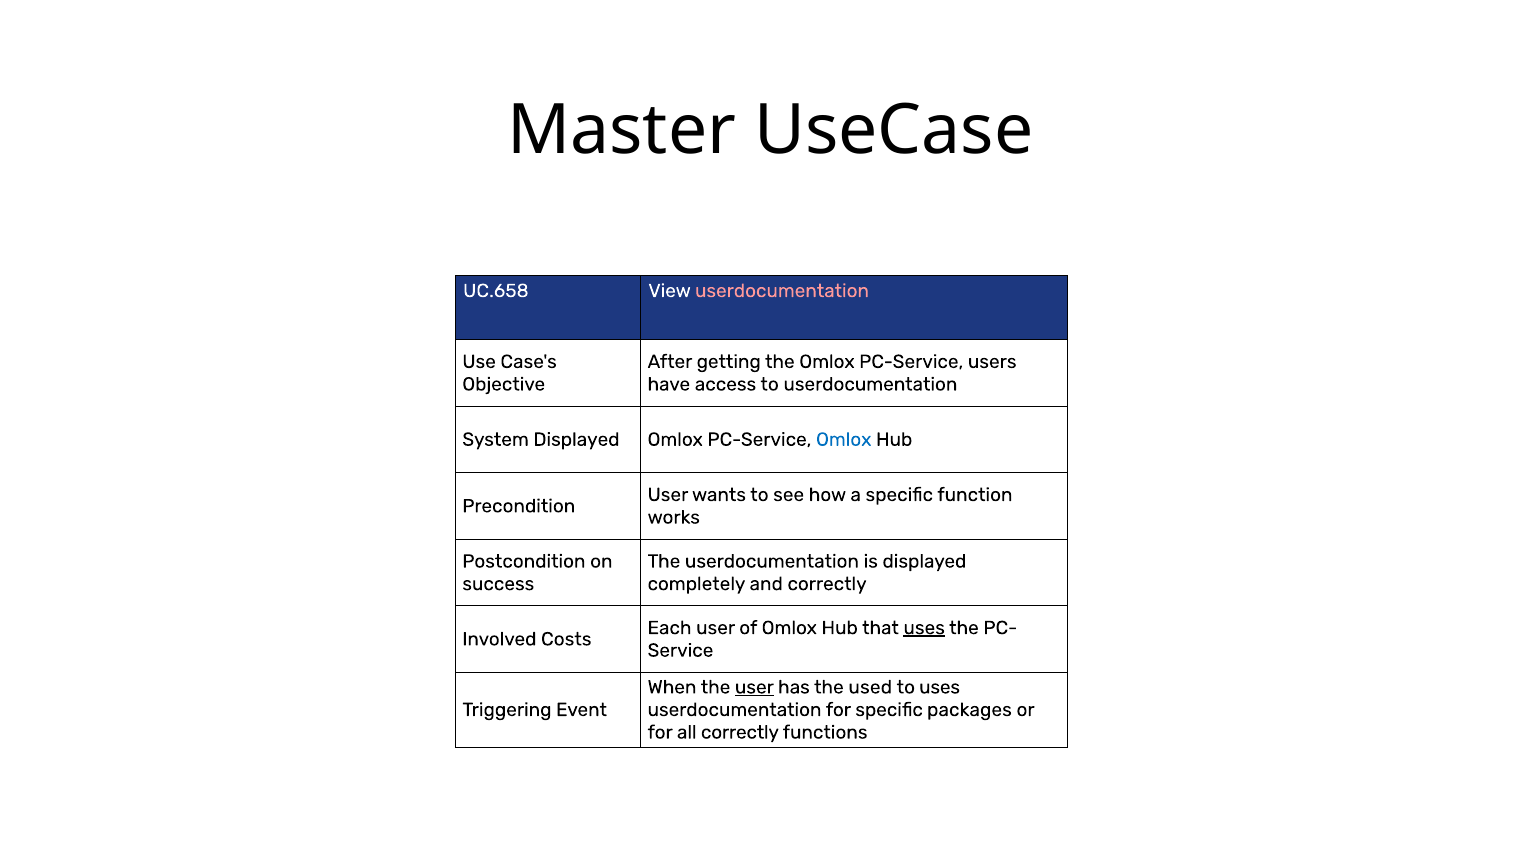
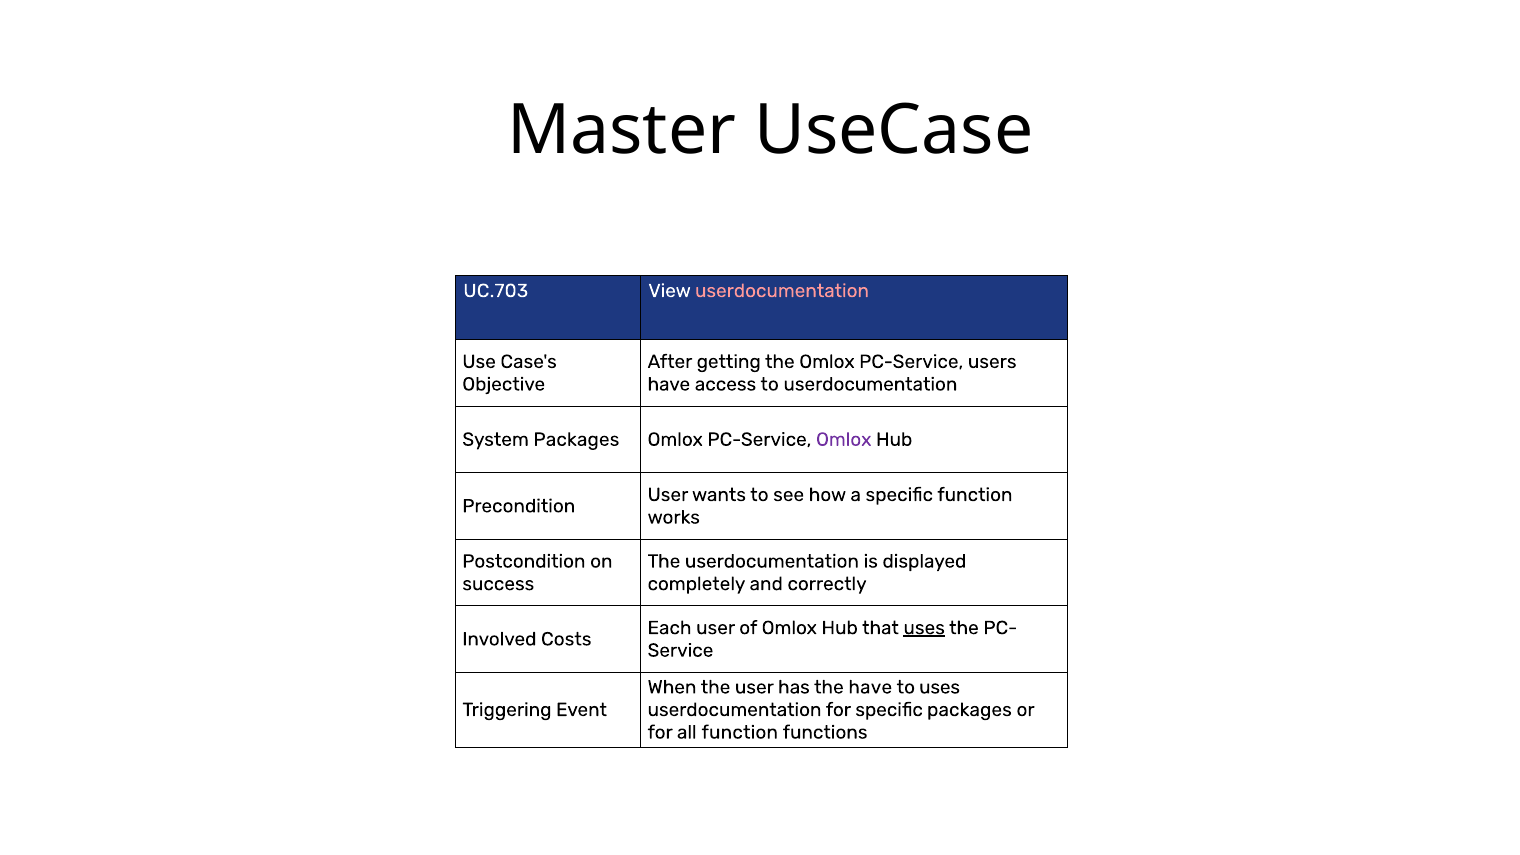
UC.658: UC.658 -> UC.703
System Displayed: Displayed -> Packages
Omlox at (844, 439) colour: blue -> purple
user at (754, 687) underline: present -> none
the used: used -> have
all correctly: correctly -> function
